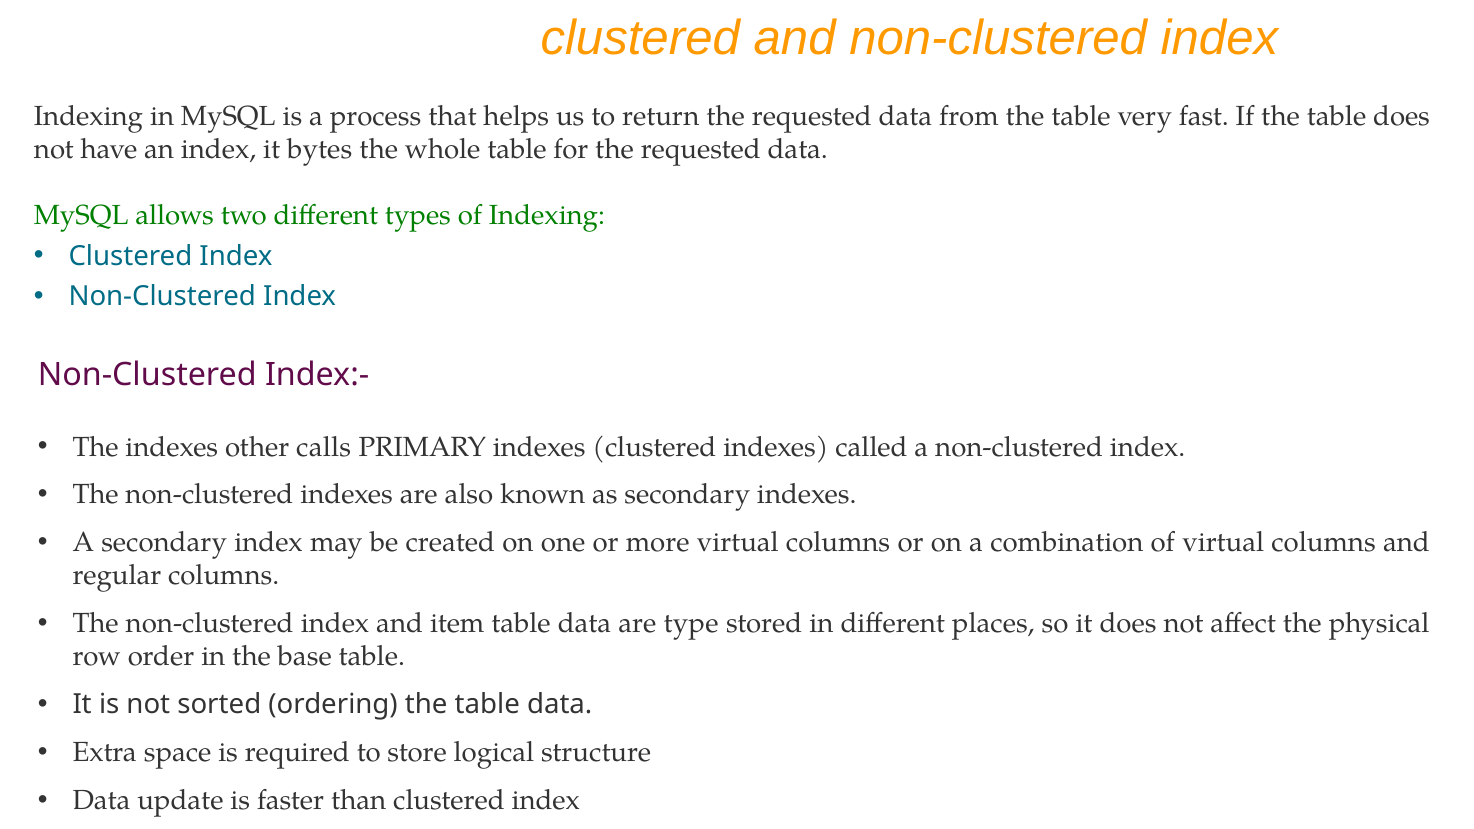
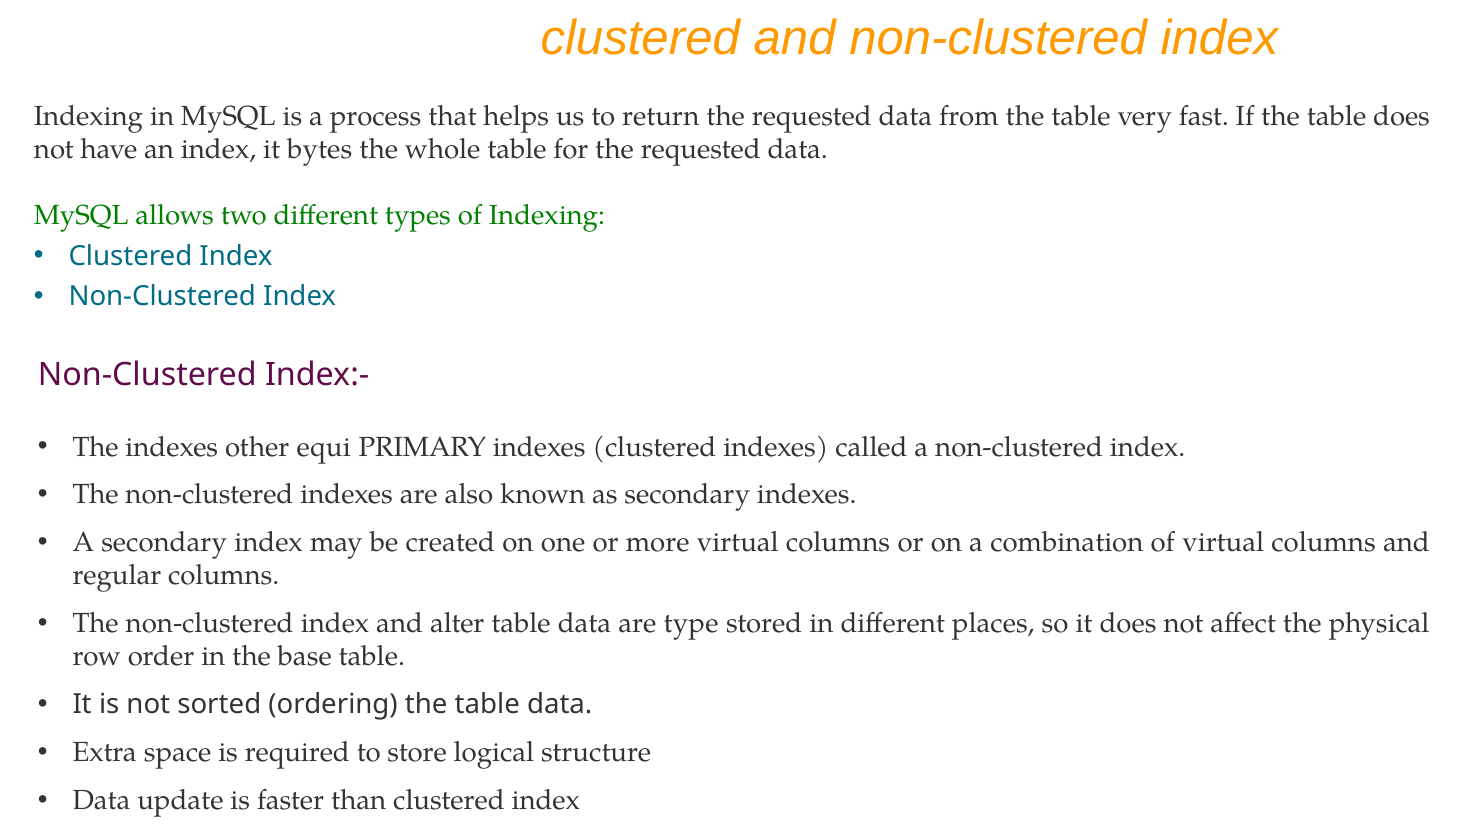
calls: calls -> equi
item: item -> alter
